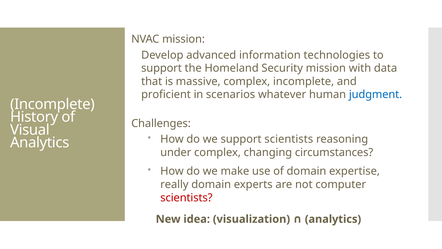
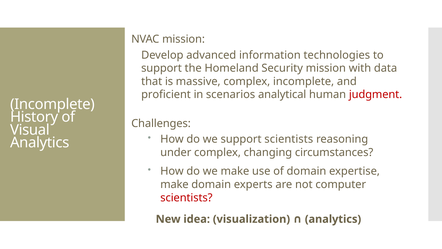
whatever: whatever -> analytical
judgment colour: blue -> red
really at (174, 184): really -> make
